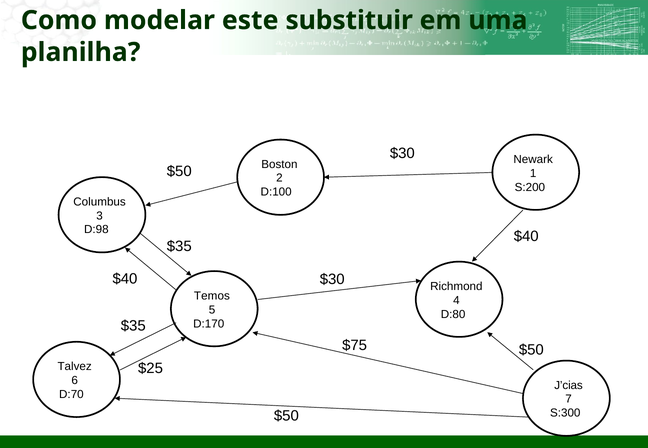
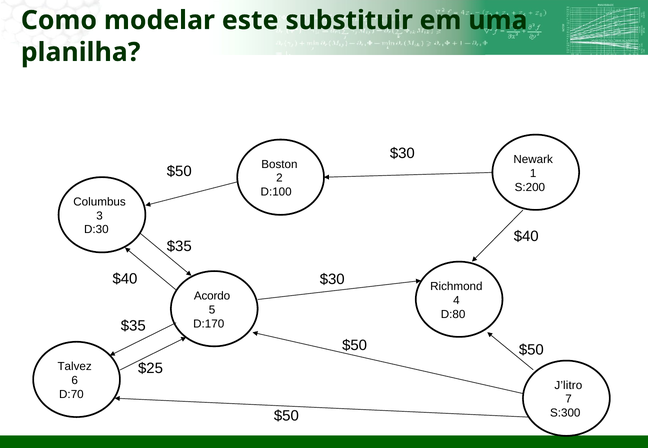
D:98: D:98 -> D:30
Temos: Temos -> Acordo
$75 at (355, 346): $75 -> $50
J’cias: J’cias -> J’litro
